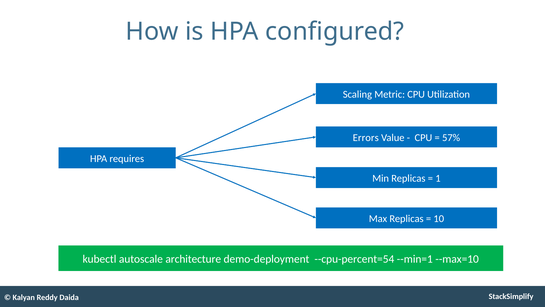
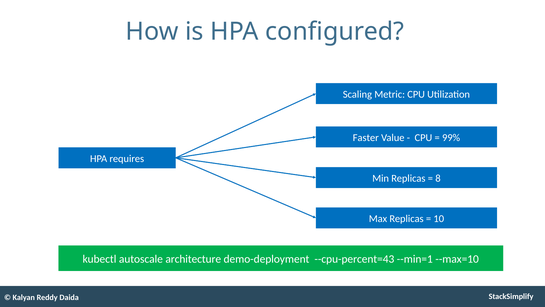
Errors: Errors -> Faster
57%: 57% -> 99%
1: 1 -> 8
--cpu-percent=54: --cpu-percent=54 -> --cpu-percent=43
